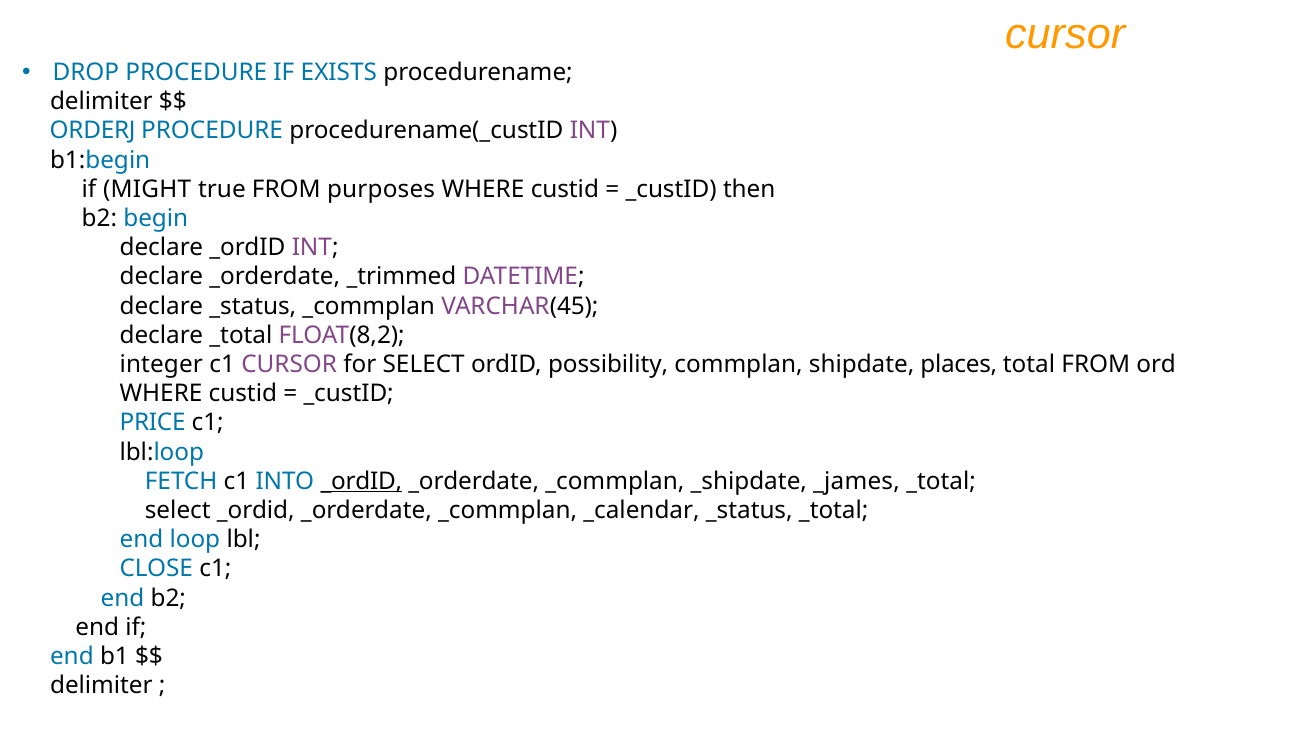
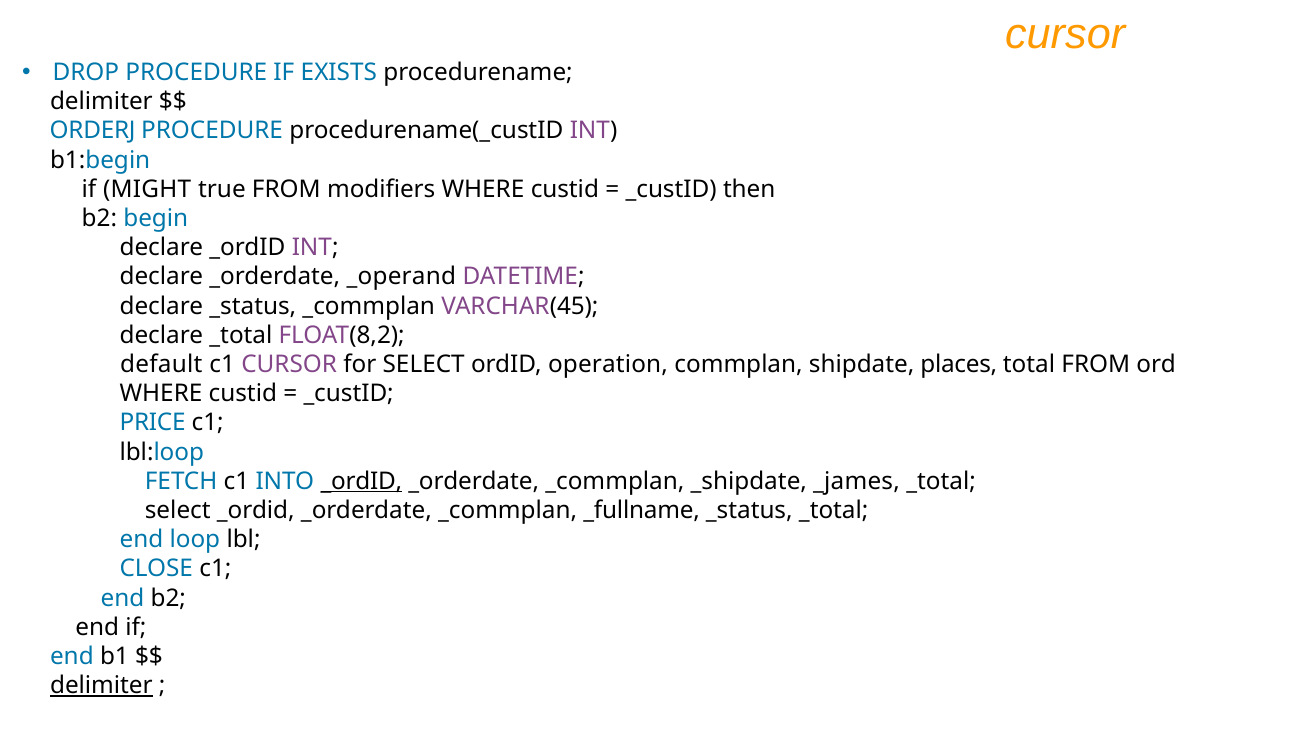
purposes: purposes -> modifiers
_trimmed: _trimmed -> _operand
integer: integer -> default
possibility: possibility -> operation
_calendar: _calendar -> _fullname
delimiter at (101, 685) underline: none -> present
